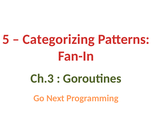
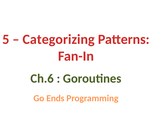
Ch.3: Ch.3 -> Ch.6
Next: Next -> Ends
